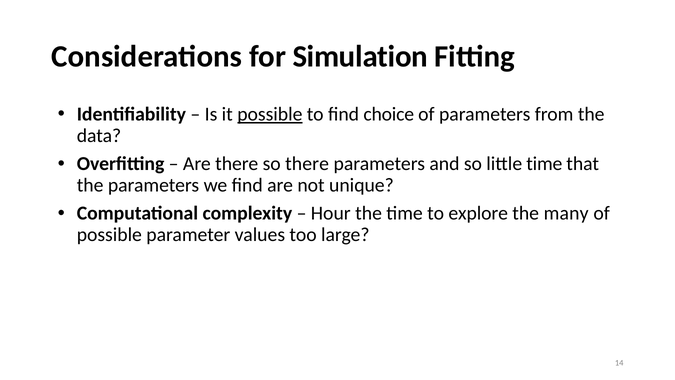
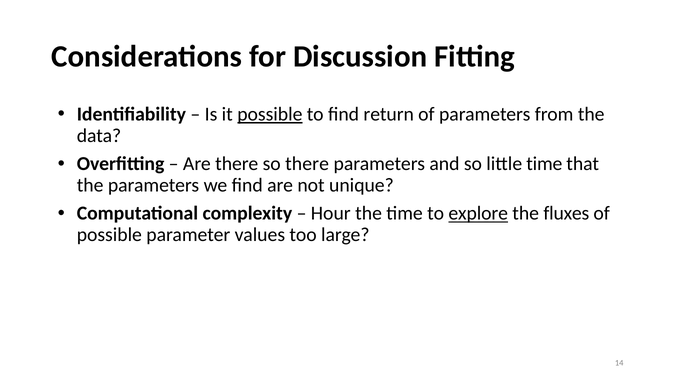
Simulation: Simulation -> Discussion
choice: choice -> return
explore underline: none -> present
many: many -> fluxes
